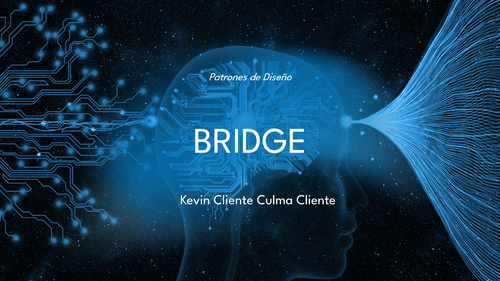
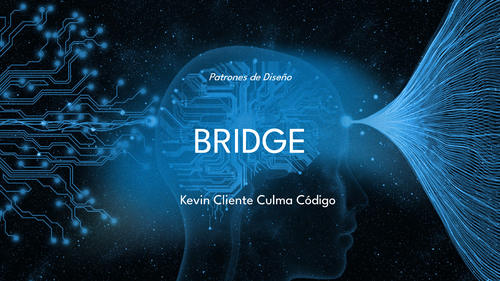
Culma Cliente: Cliente -> Código
